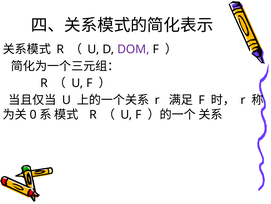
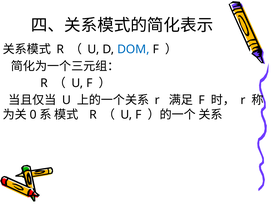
DOM colour: purple -> blue
